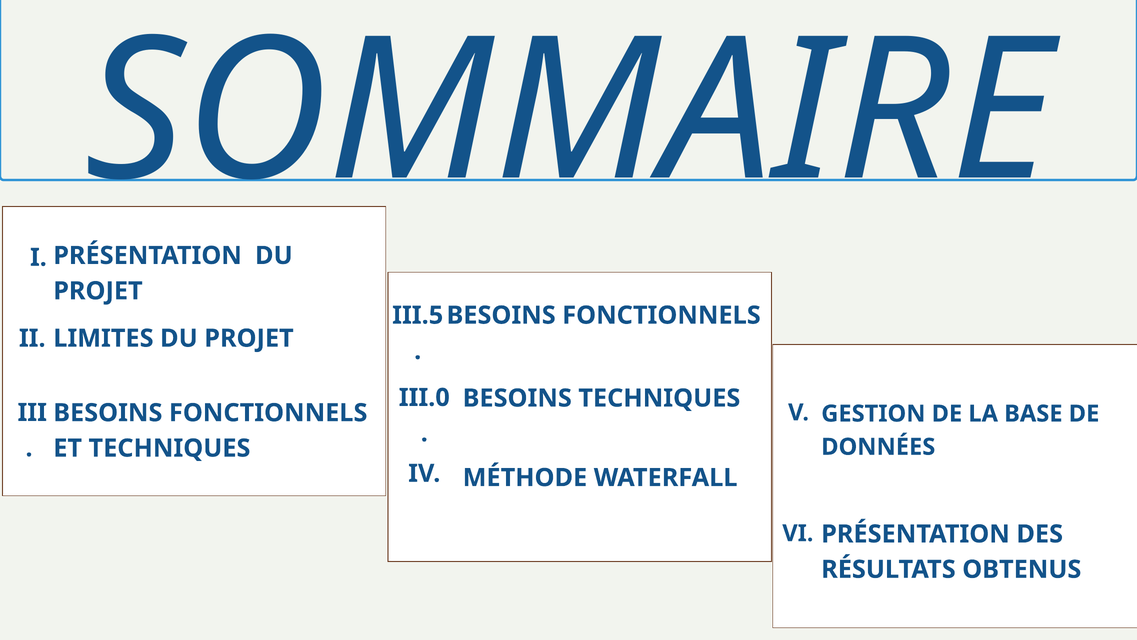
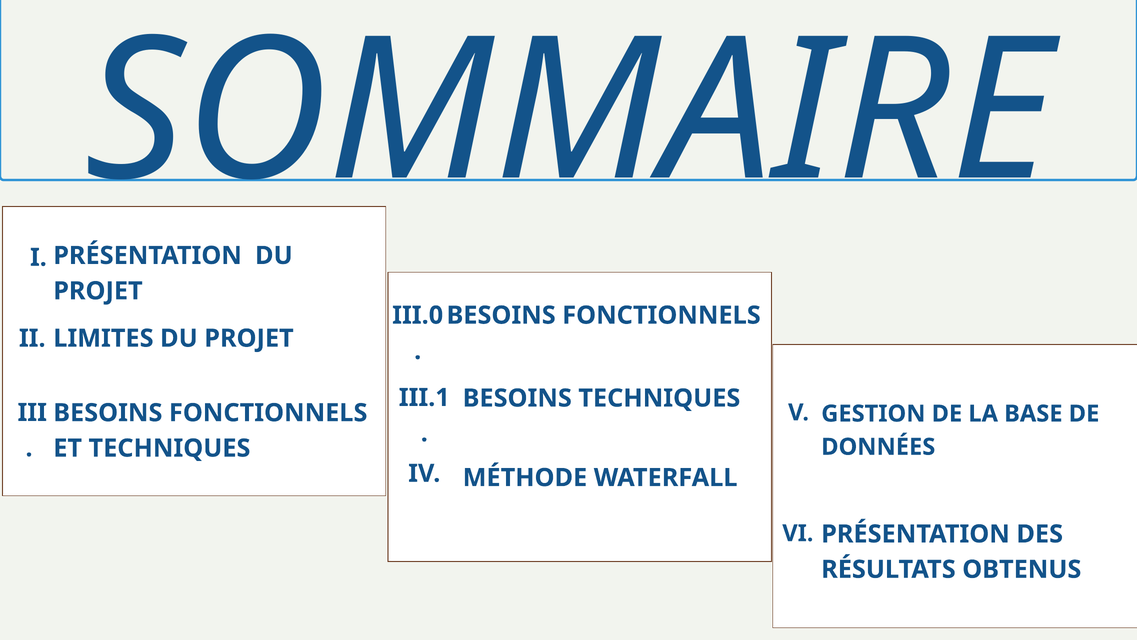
III.5: III.5 -> III.0
III.0: III.0 -> III.1
